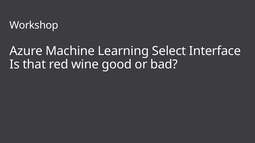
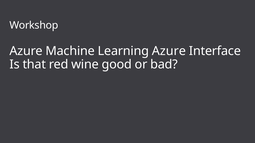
Learning Select: Select -> Azure
